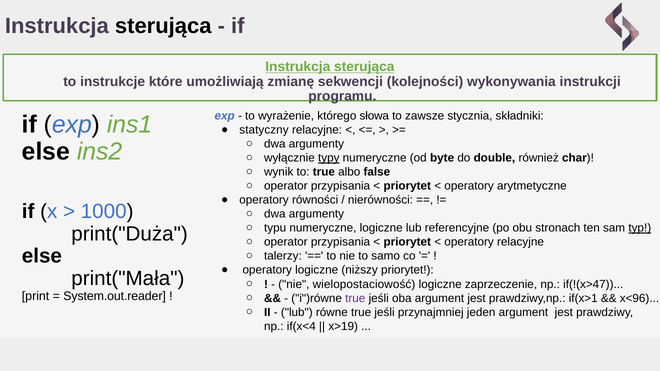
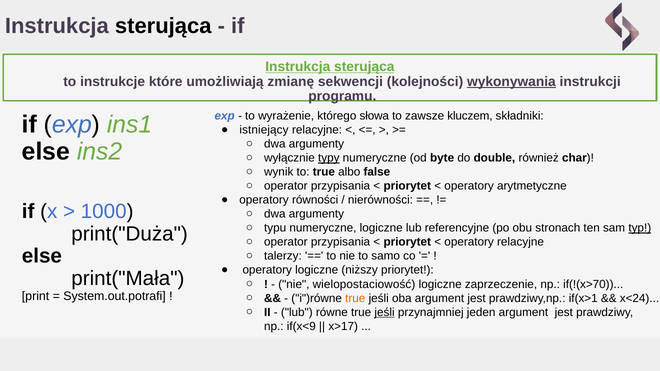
wykonywania underline: none -> present
stycznia: stycznia -> kluczem
statyczny: statyczny -> istniejący
if(!(x>47: if(!(x>47 -> if(!(x>70
System.out.reader: System.out.reader -> System.out.potrafi
true at (355, 298) colour: purple -> orange
x<96: x<96 -> x<24
jeśli at (385, 312) underline: none -> present
if(x<4: if(x<4 -> if(x<9
x>19: x>19 -> x>17
